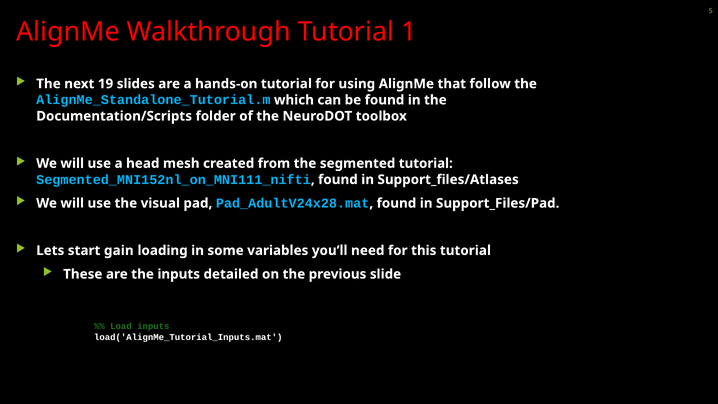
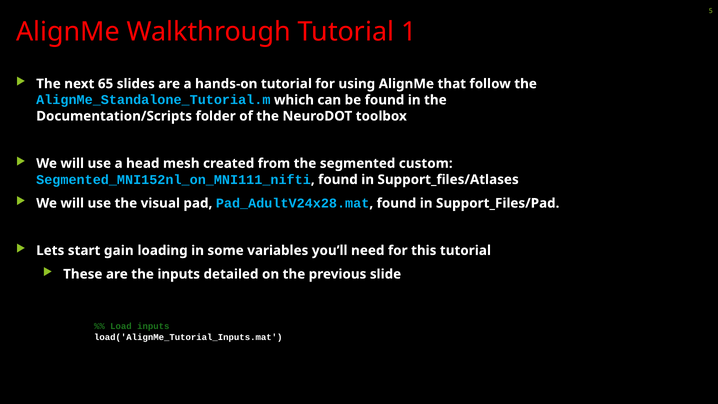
19: 19 -> 65
segmented tutorial: tutorial -> custom
